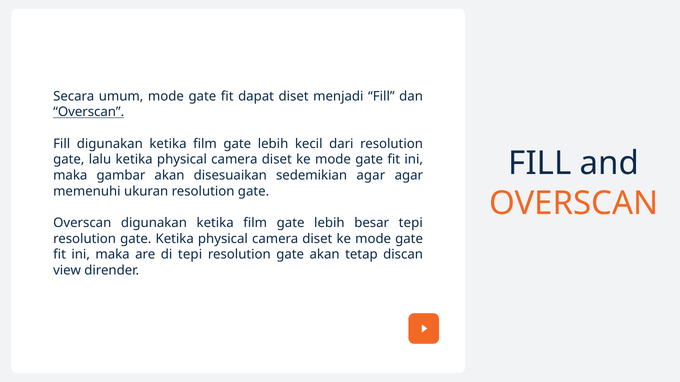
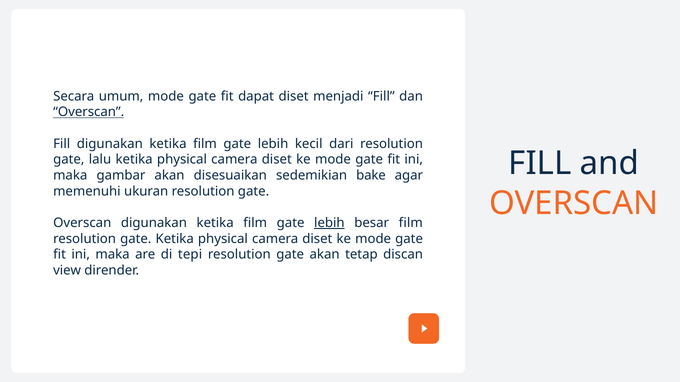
sedemikian agar: agar -> bake
lebih at (329, 223) underline: none -> present
besar tepi: tepi -> film
